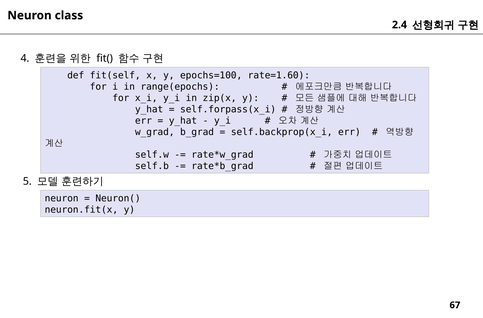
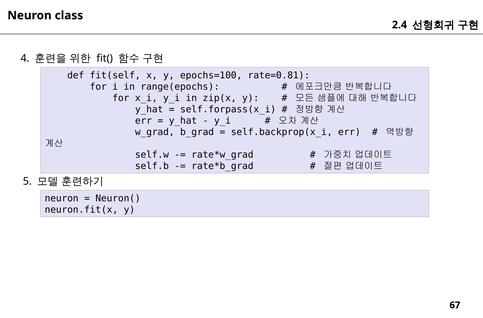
rate=1.60: rate=1.60 -> rate=0.81
